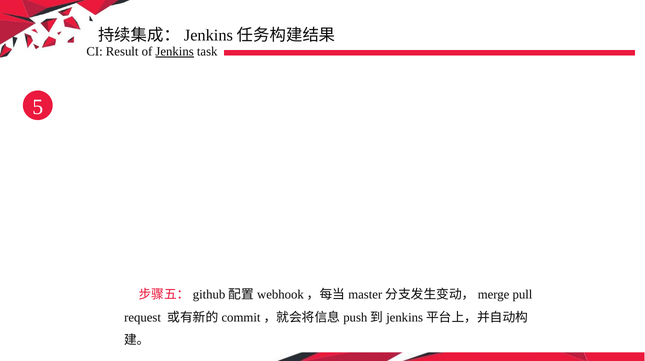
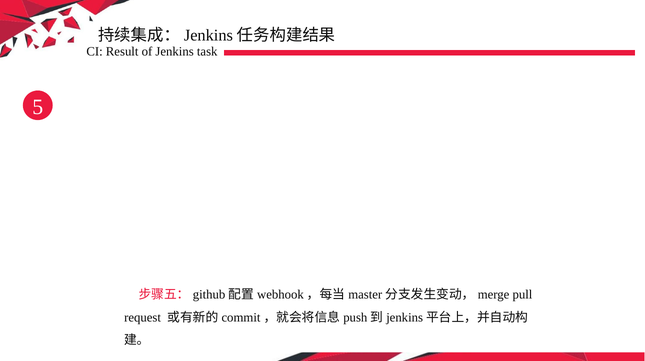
Jenkins underline: present -> none
